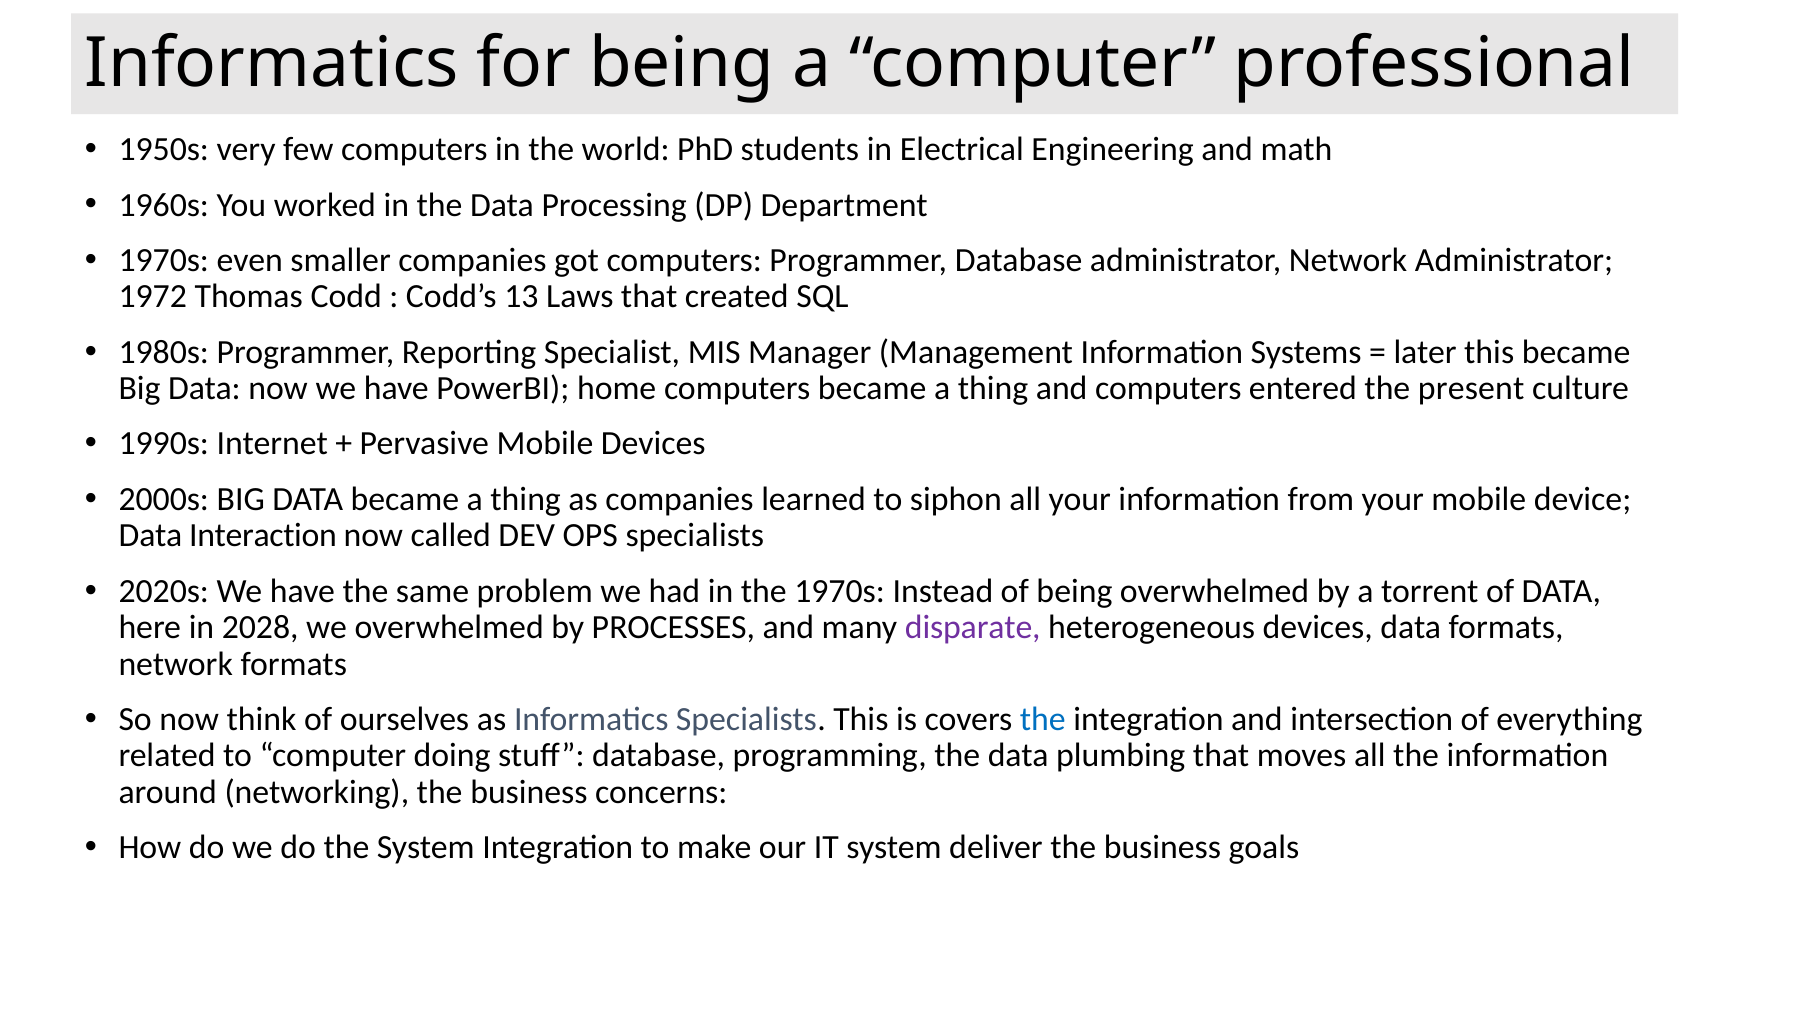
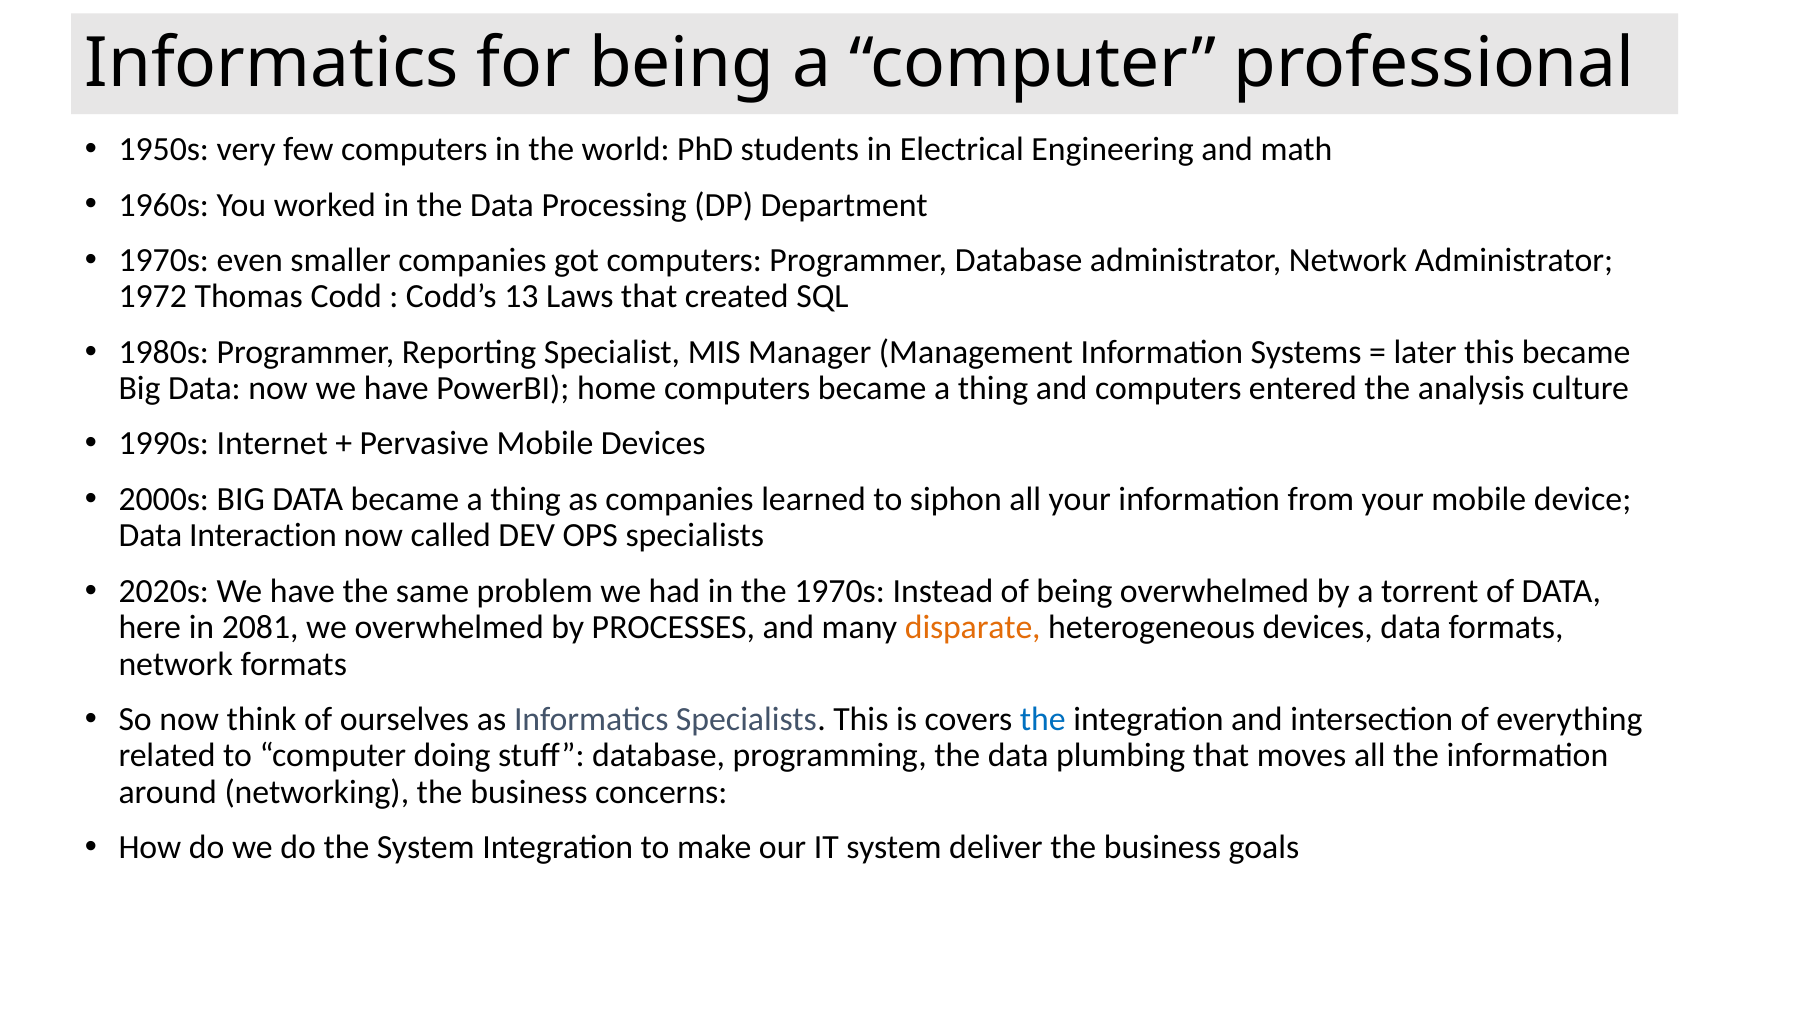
present: present -> analysis
2028: 2028 -> 2081
disparate colour: purple -> orange
